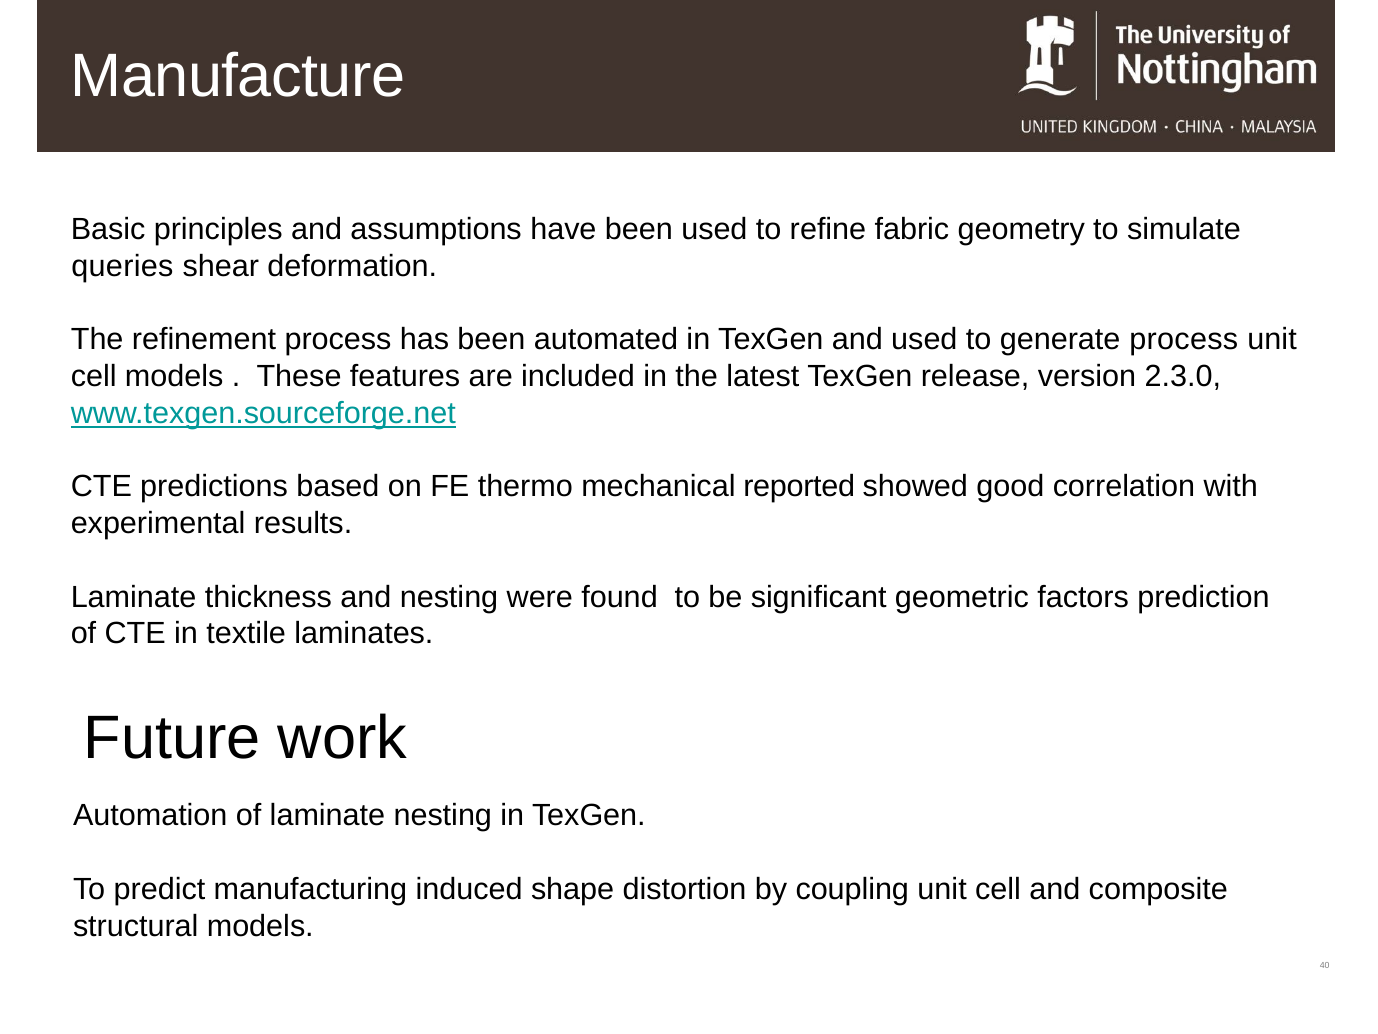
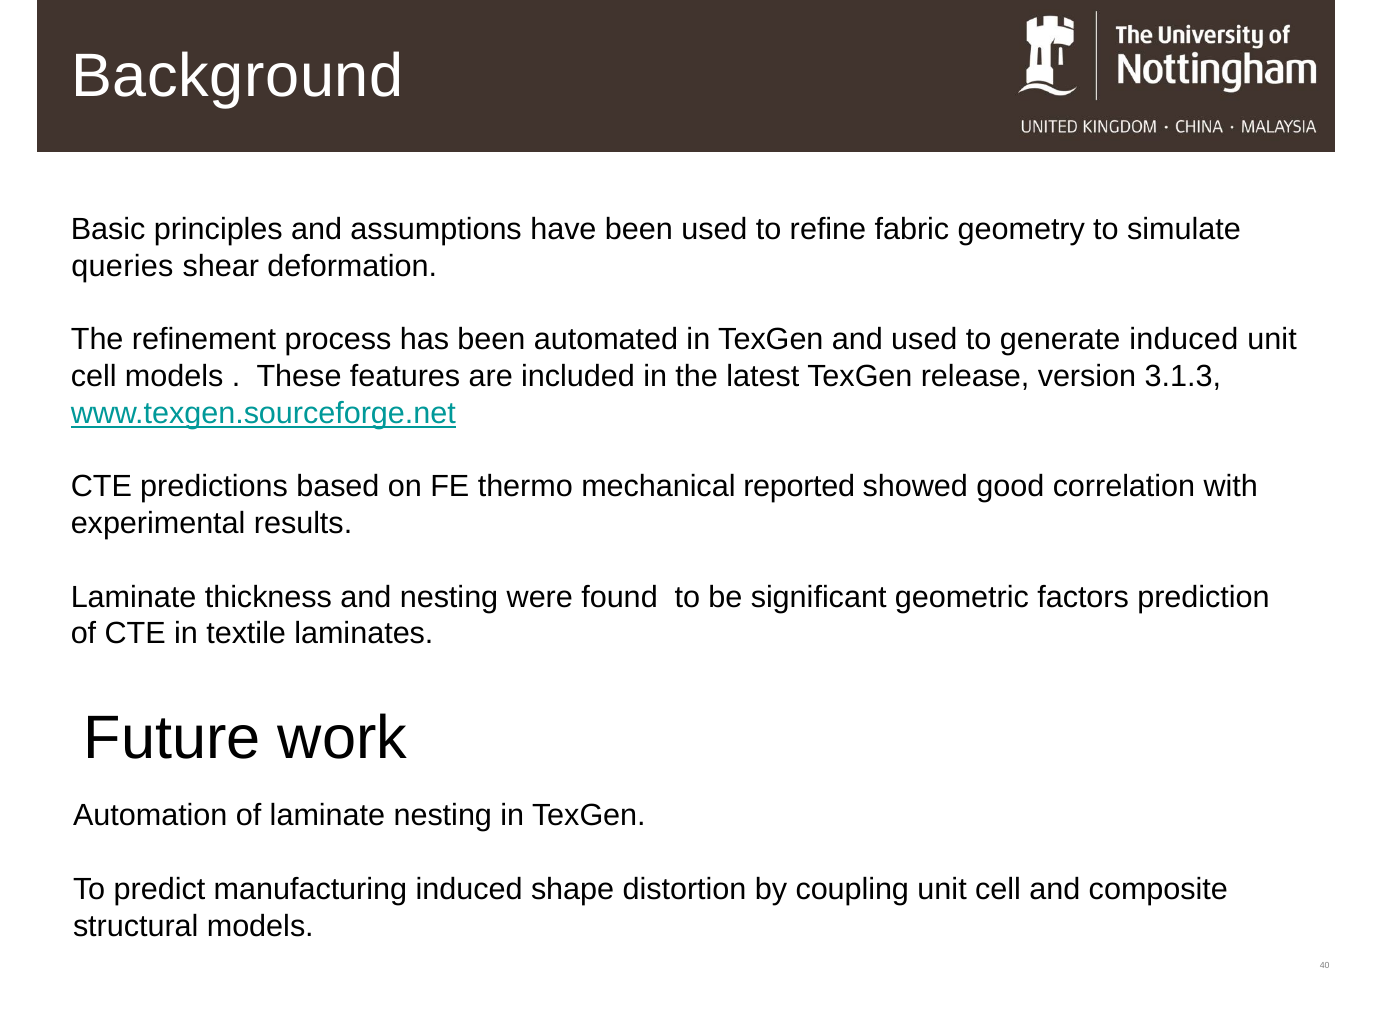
Manufacture: Manufacture -> Background
generate process: process -> induced
2.3.0: 2.3.0 -> 3.1.3
